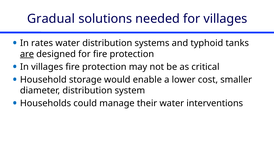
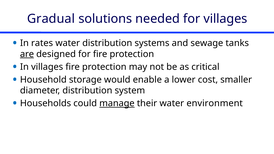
typhoid: typhoid -> sewage
manage underline: none -> present
interventions: interventions -> environment
